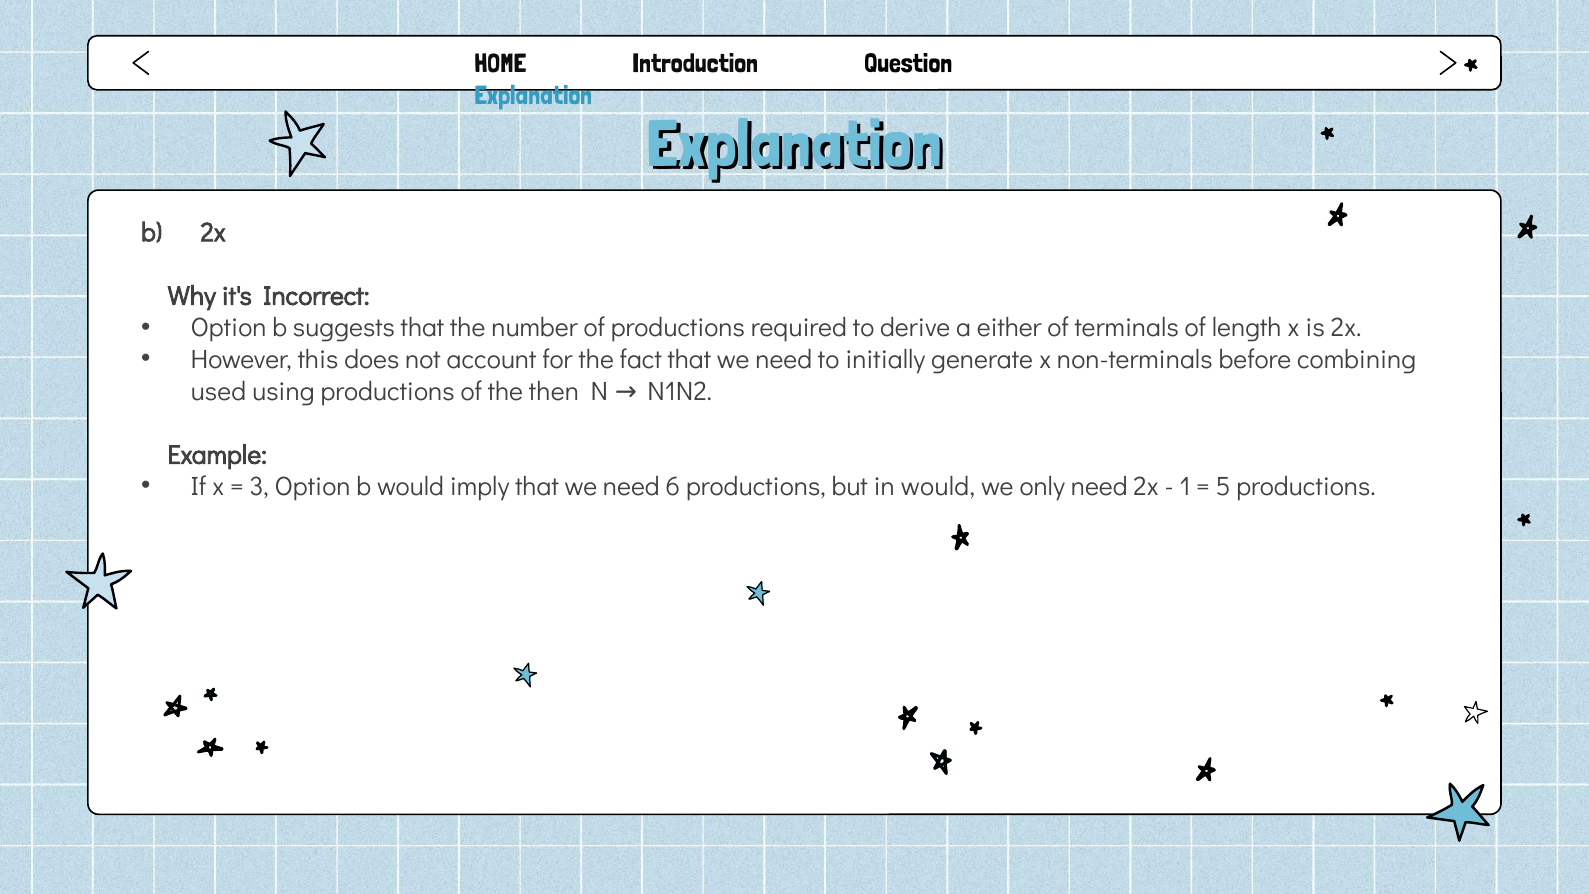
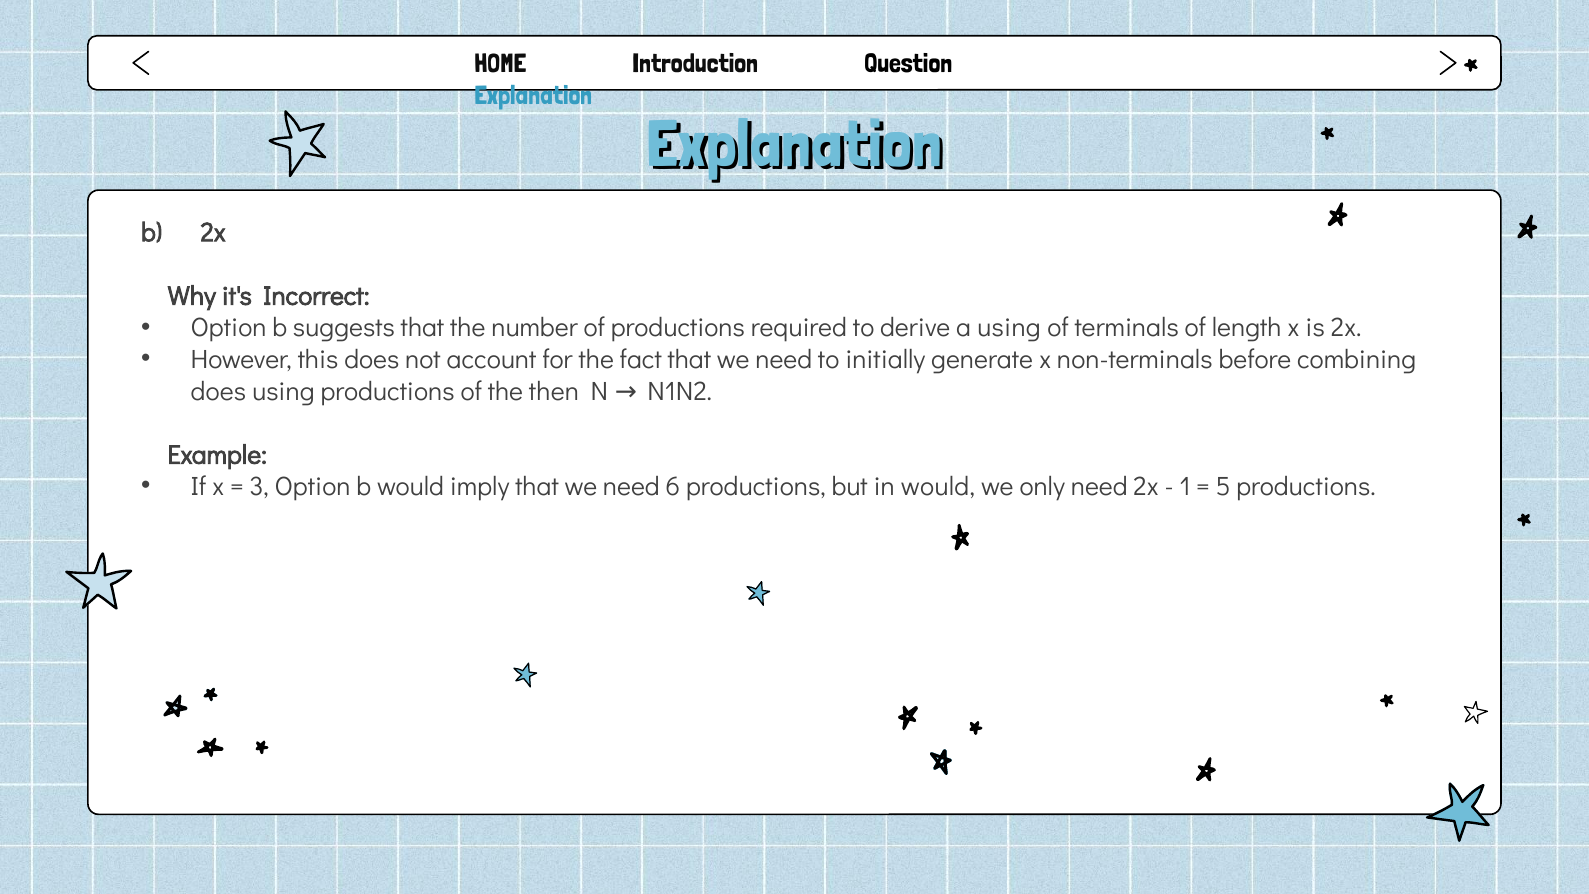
a either: either -> using
used at (218, 391): used -> does
